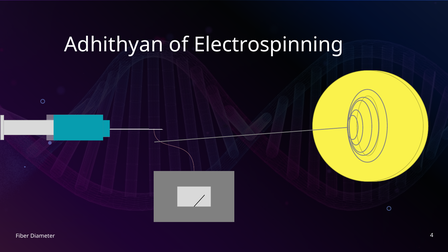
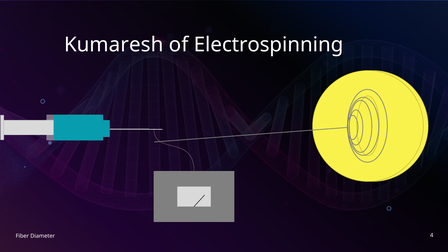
Adhithyan: Adhithyan -> Kumaresh
